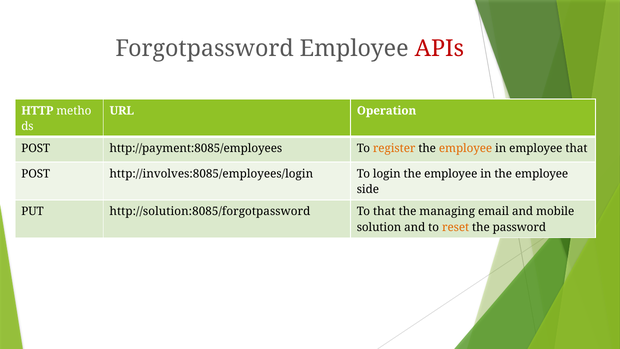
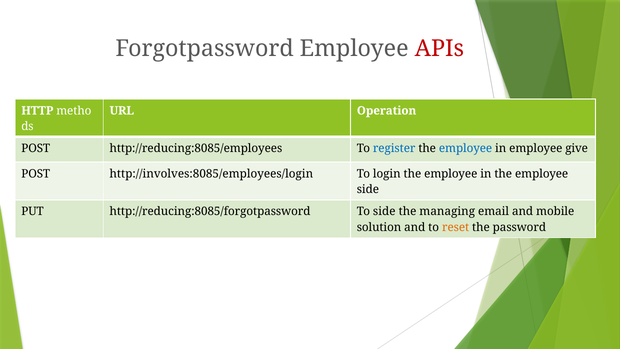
http://payment:8085/employees: http://payment:8085/employees -> http://reducing:8085/employees
register colour: orange -> blue
employee at (466, 148) colour: orange -> blue
employee that: that -> give
http://solution:8085/forgotpassword: http://solution:8085/forgotpassword -> http://reducing:8085/forgotpassword
To that: that -> side
